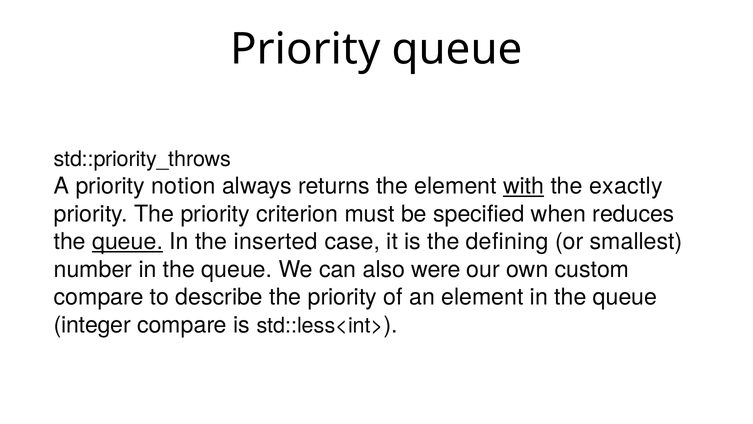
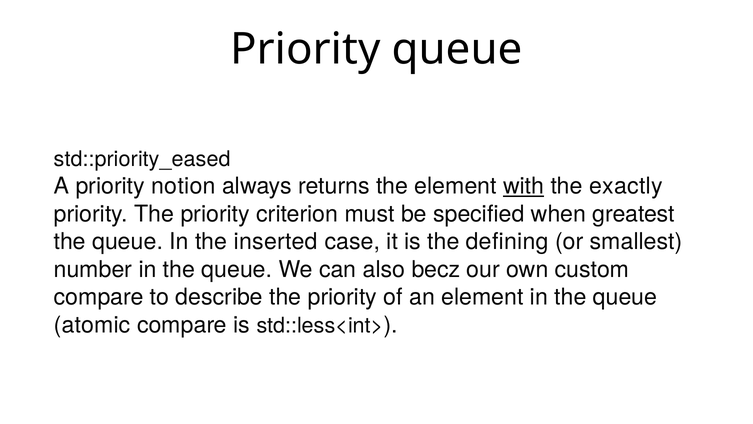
std::priority_throws: std::priority_throws -> std::priority_eased
reduces: reduces -> greatest
queue at (128, 241) underline: present -> none
were: were -> becz
integer: integer -> atomic
